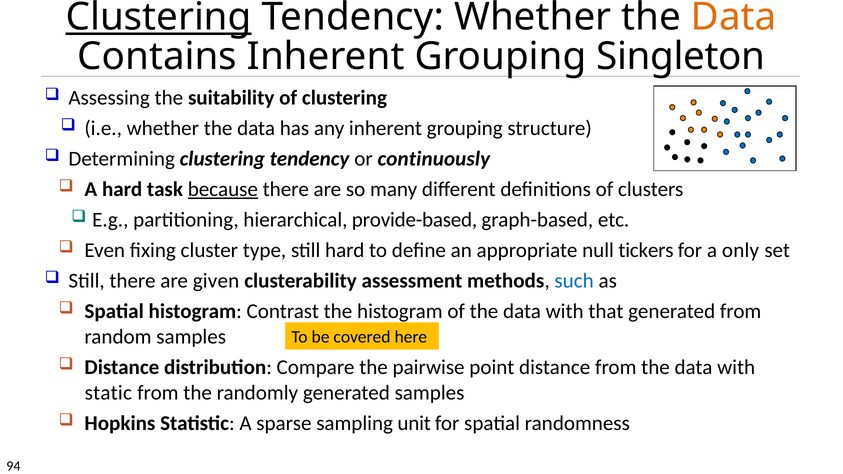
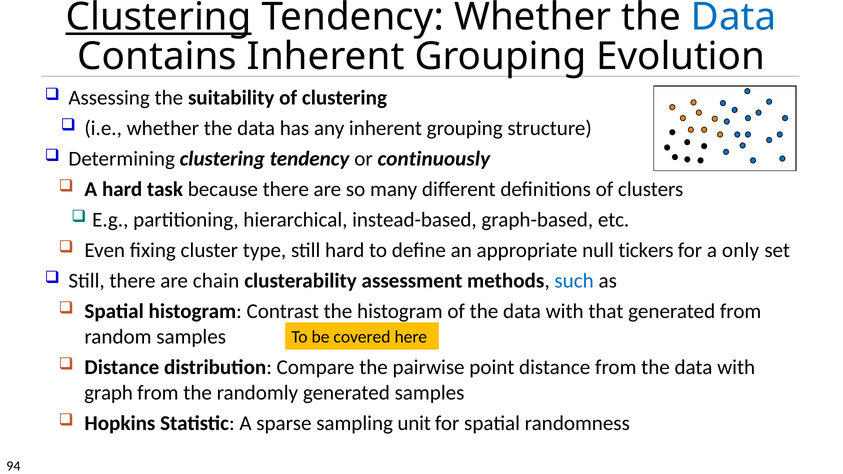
Data at (734, 17) colour: orange -> blue
Singleton: Singleton -> Evolution
because underline: present -> none
provide-based: provide-based -> instead-based
given: given -> chain
static: static -> graph
